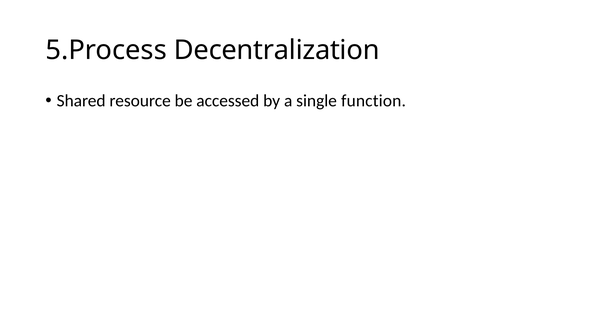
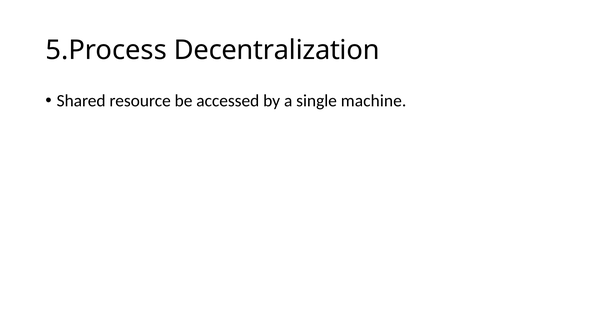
function: function -> machine
